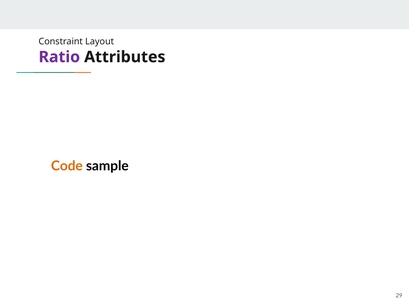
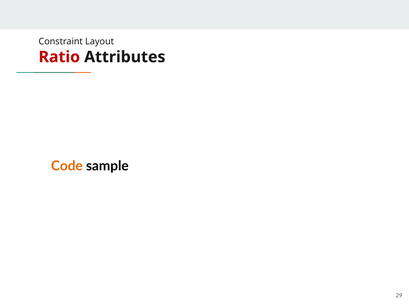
Ratio colour: purple -> red
